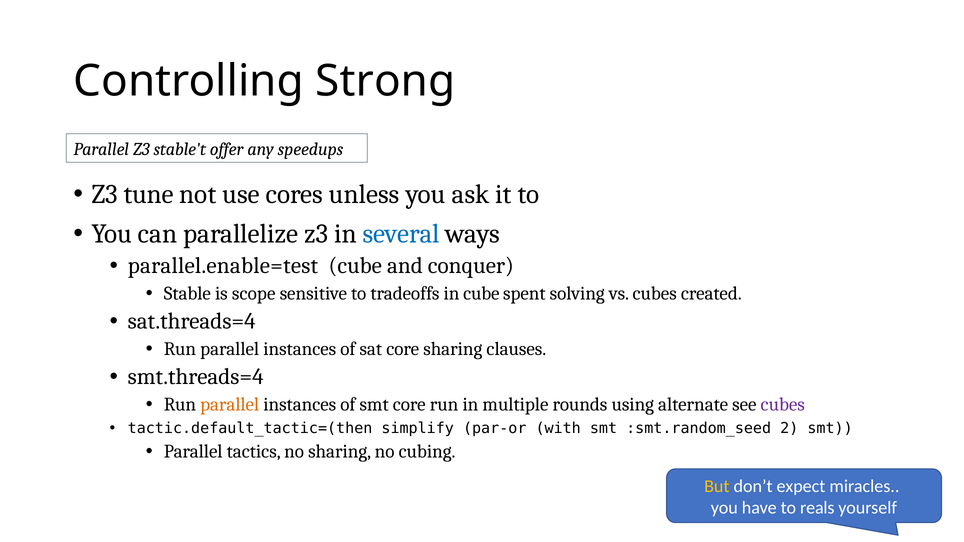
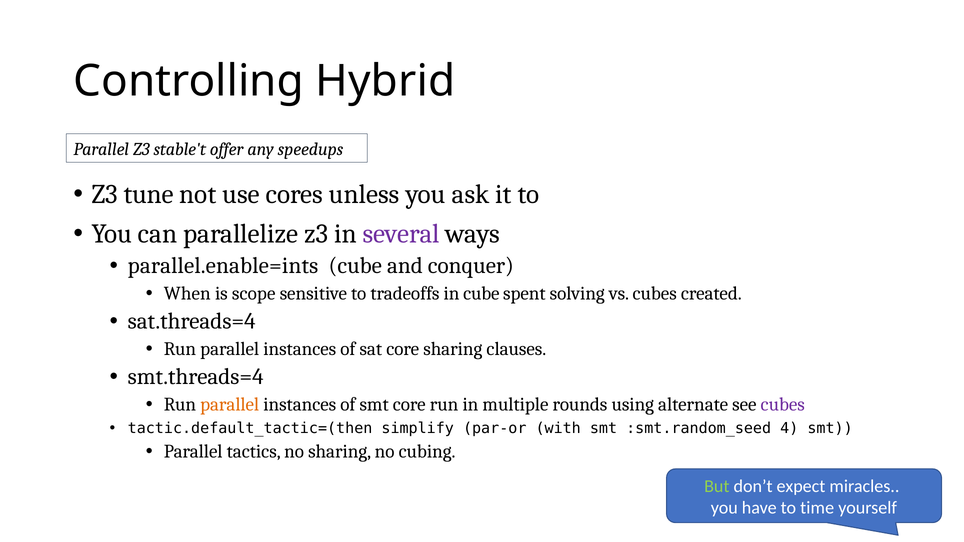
Strong: Strong -> Hybrid
several colour: blue -> purple
parallel.enable=test: parallel.enable=test -> parallel.enable=ints
Stable: Stable -> When
2: 2 -> 4
But colour: yellow -> light green
reals: reals -> time
